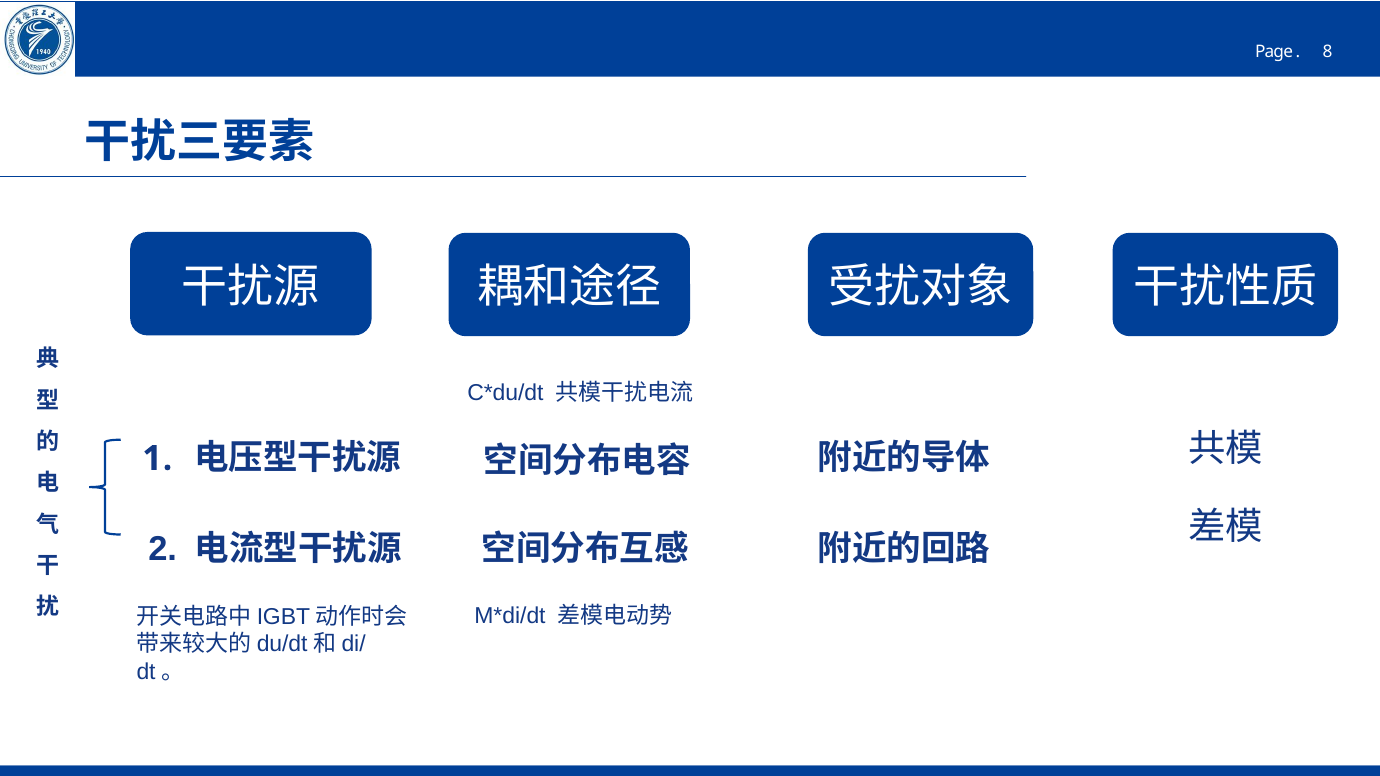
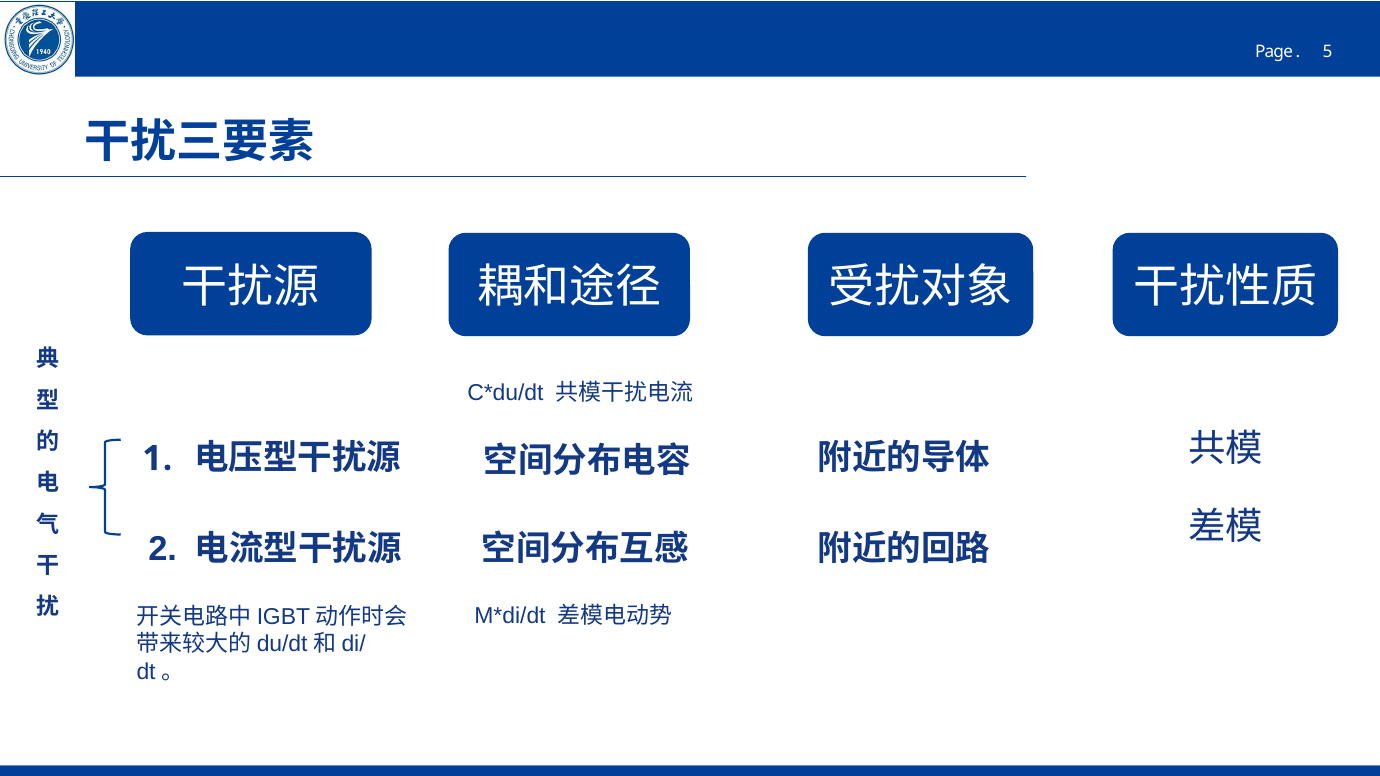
8: 8 -> 5
